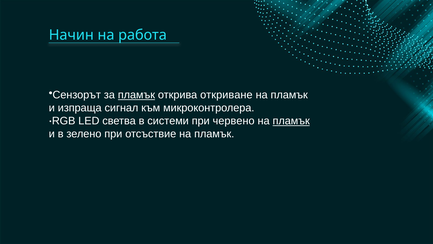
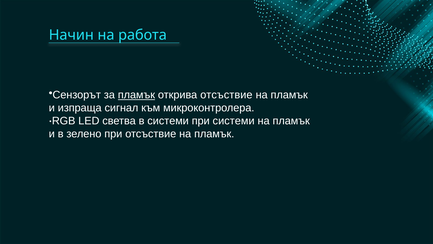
открива откриване: откриване -> отсъствие
при червено: червено -> системи
пламък at (291, 121) underline: present -> none
